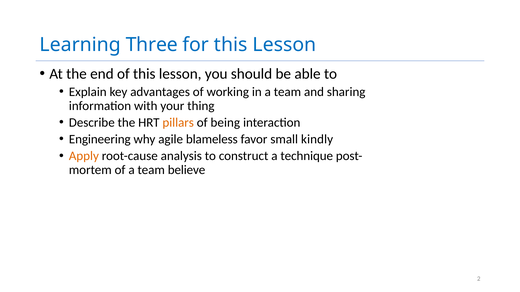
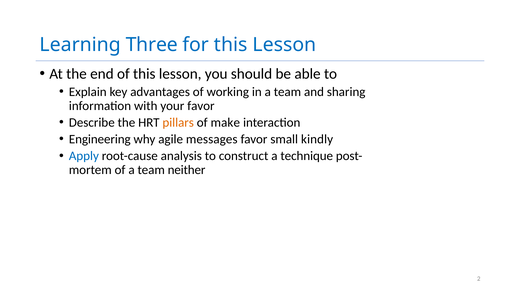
your thing: thing -> favor
being: being -> make
blameless: blameless -> messages
Apply colour: orange -> blue
believe: believe -> neither
